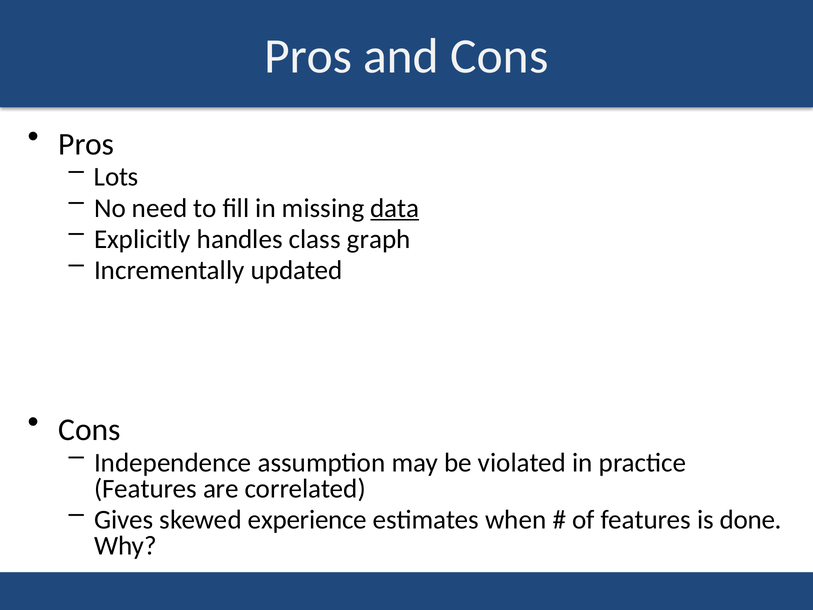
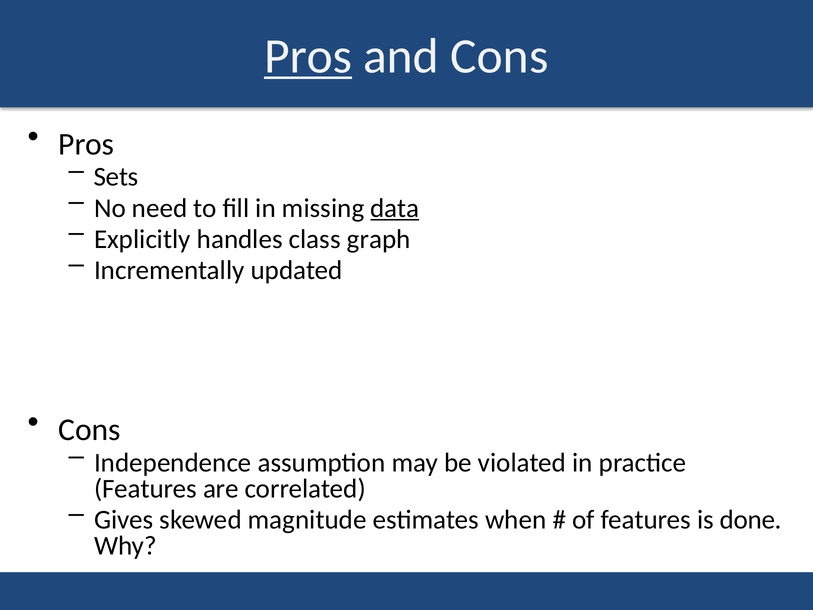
Pros at (308, 56) underline: none -> present
Lots: Lots -> Sets
experience: experience -> magnitude
